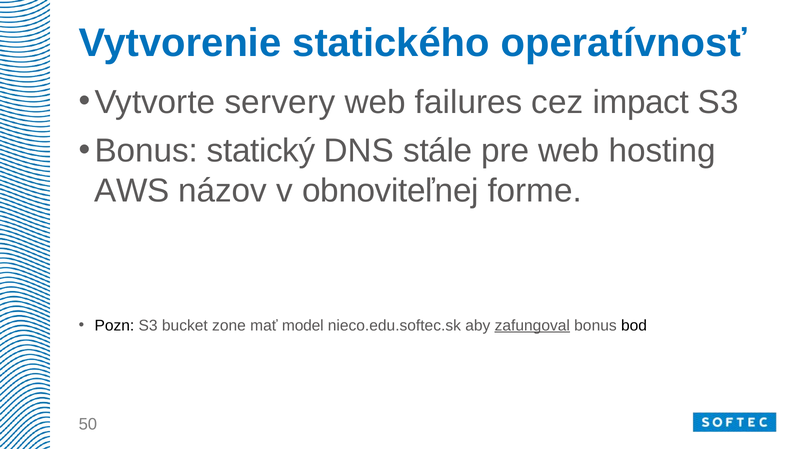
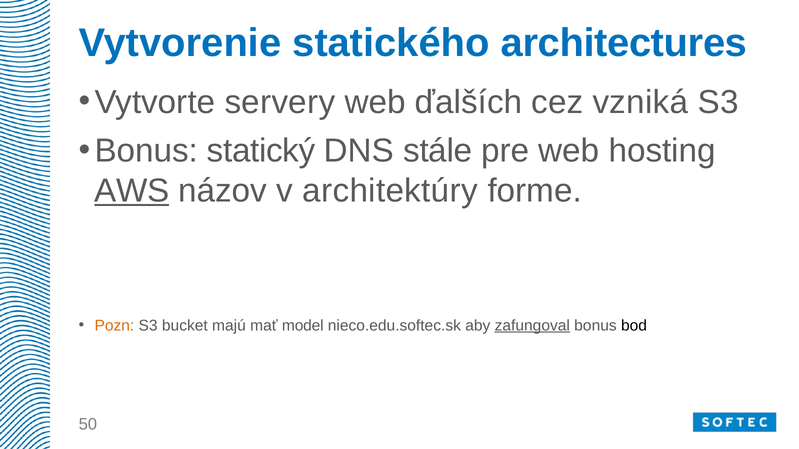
operatívnosť: operatívnosť -> architectures
failures: failures -> ďalších
impact: impact -> vzniká
AWS underline: none -> present
obnoviteľnej: obnoviteľnej -> architektúry
Pozn colour: black -> orange
zone: zone -> majú
